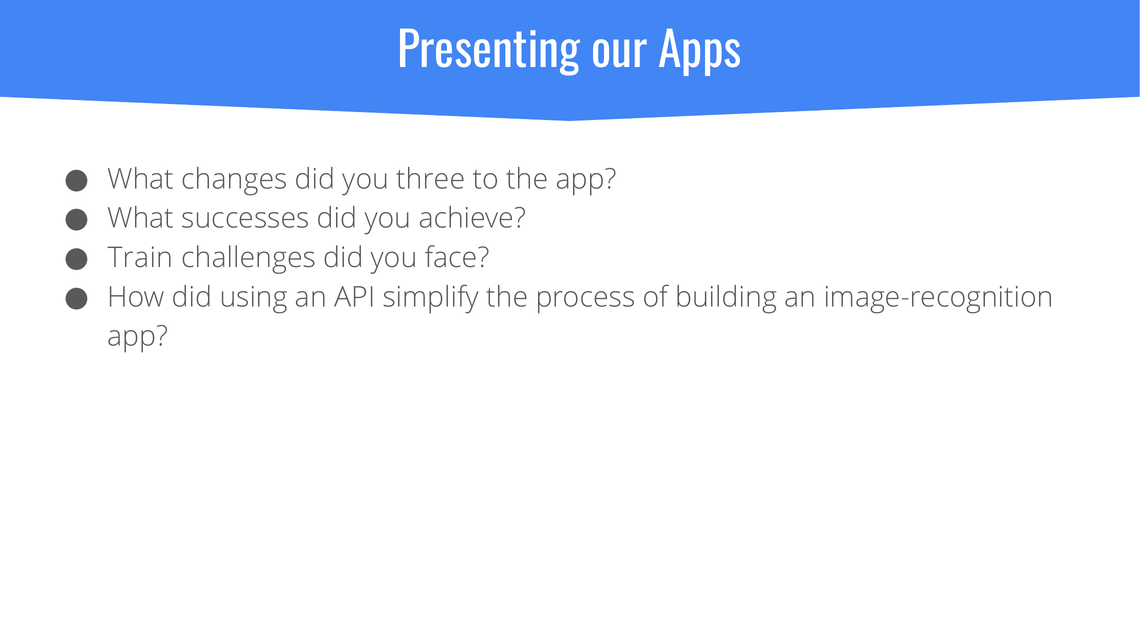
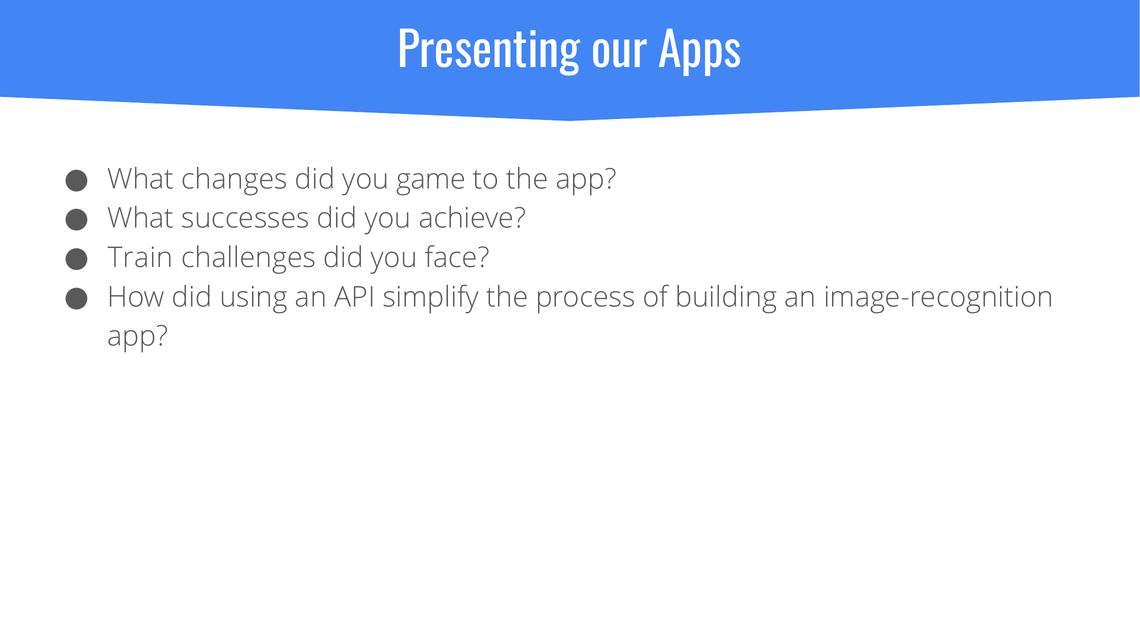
three: three -> game
